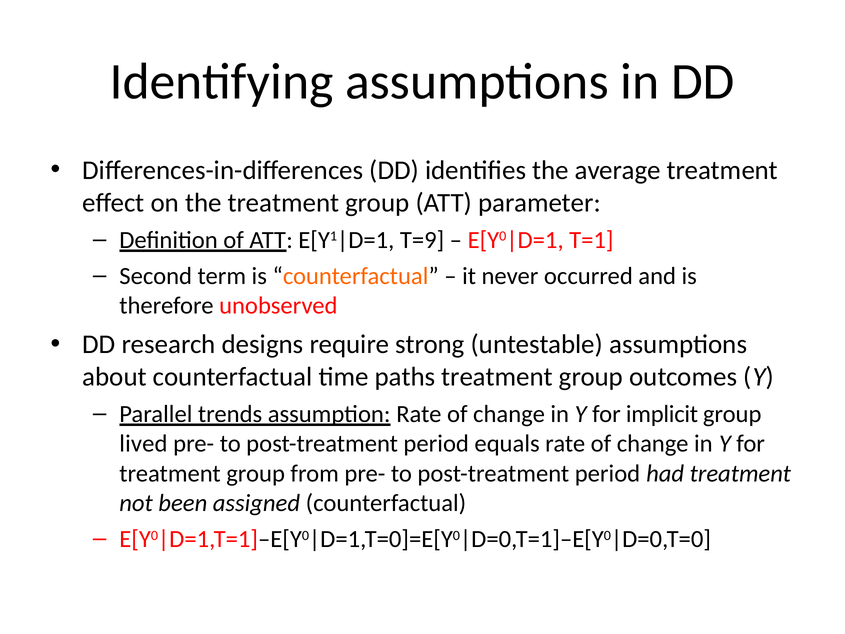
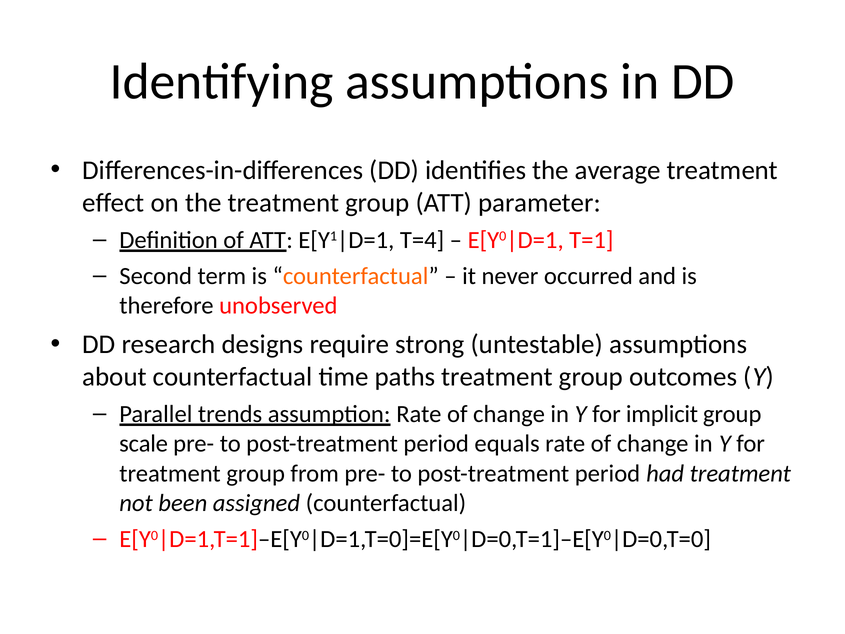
T=9: T=9 -> T=4
lived: lived -> scale
